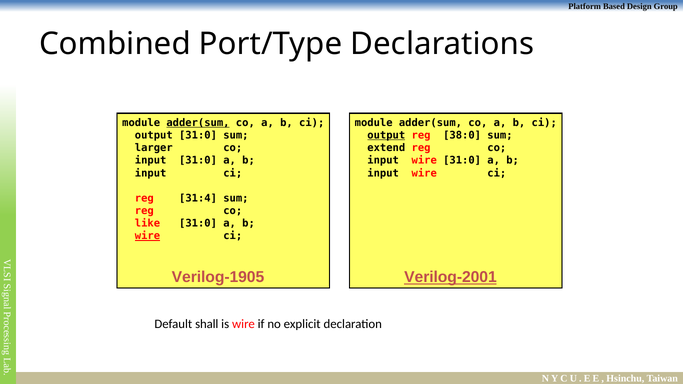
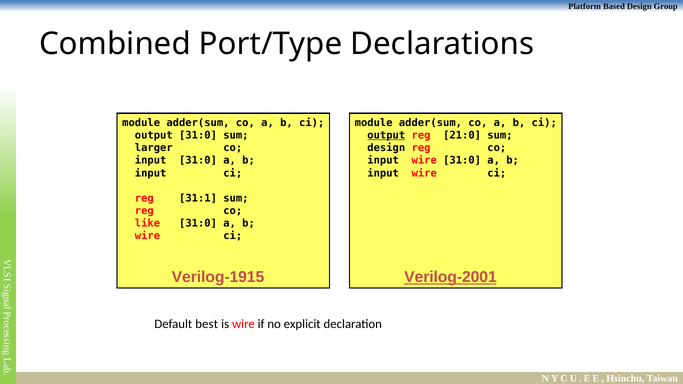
adder(sum at (198, 123) underline: present -> none
38:0: 38:0 -> 21:0
extend at (386, 148): extend -> design
31:4: 31:4 -> 31:1
wire at (147, 236) underline: present -> none
Verilog-1905: Verilog-1905 -> Verilog-1915
shall: shall -> best
